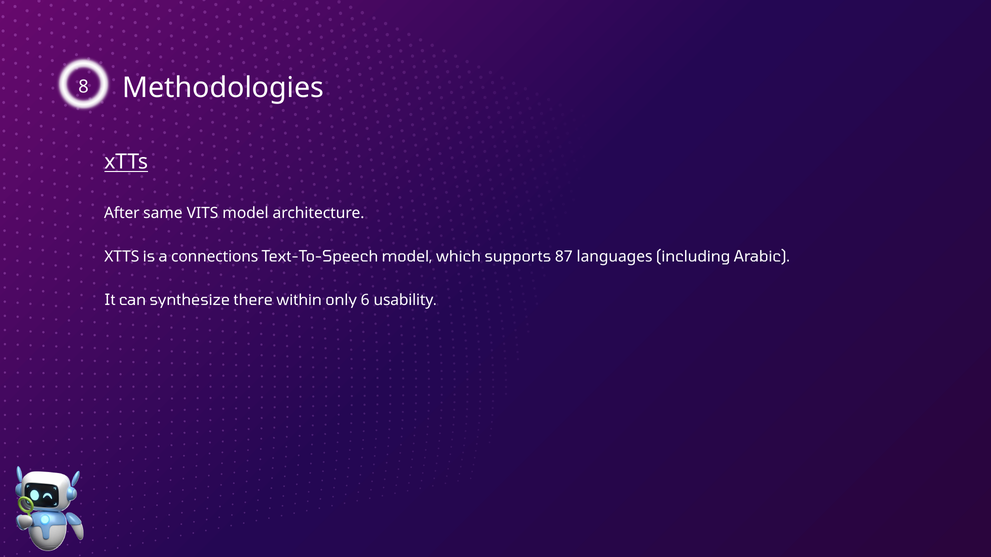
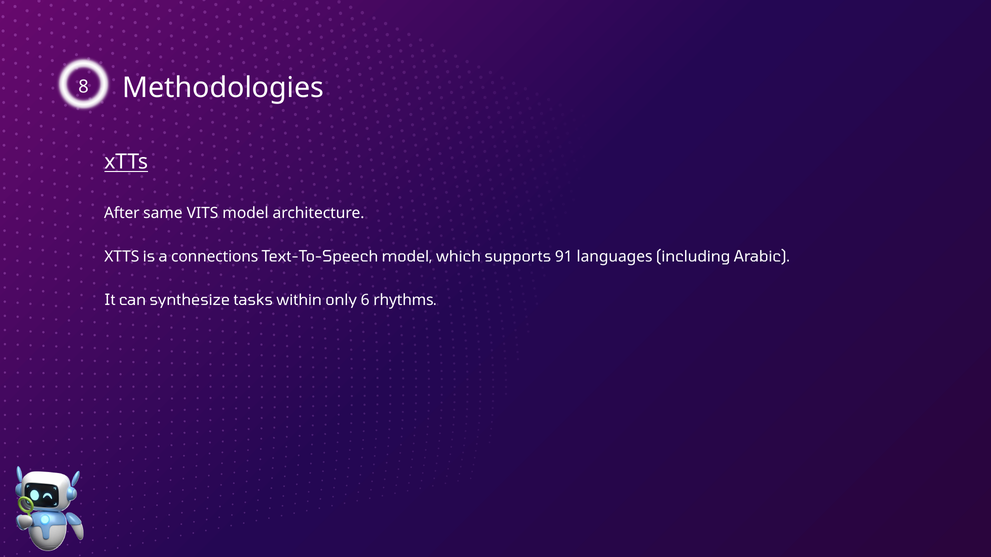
87: 87 -> 91
there: there -> tasks
usability: usability -> rhythms
